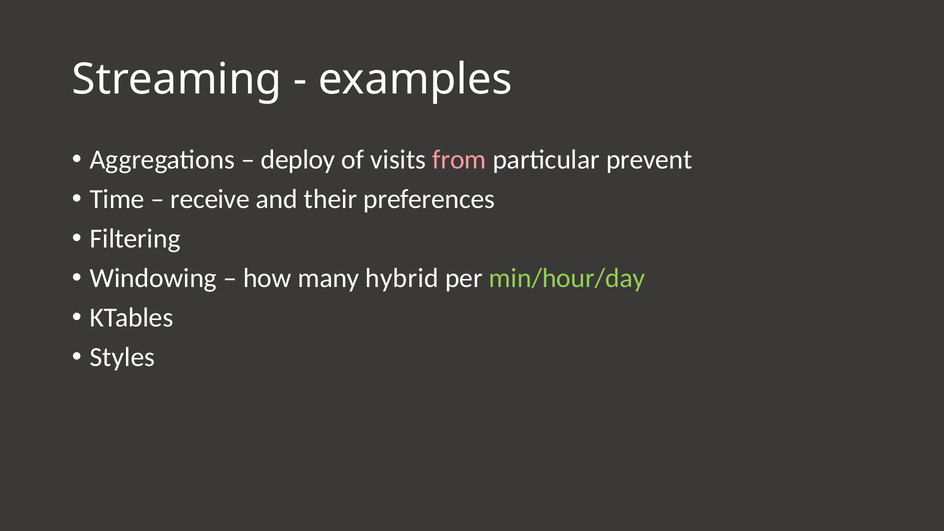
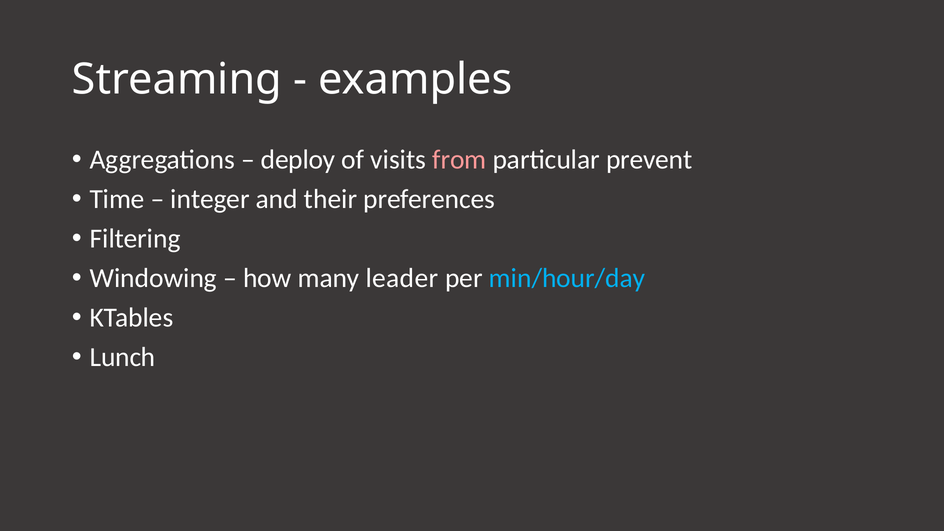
receive: receive -> integer
hybrid: hybrid -> leader
min/hour/day colour: light green -> light blue
Styles: Styles -> Lunch
